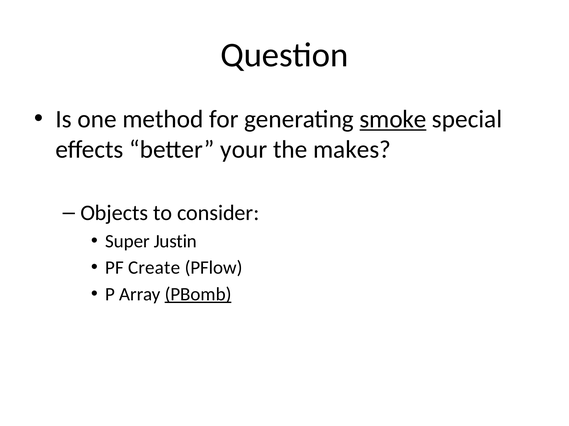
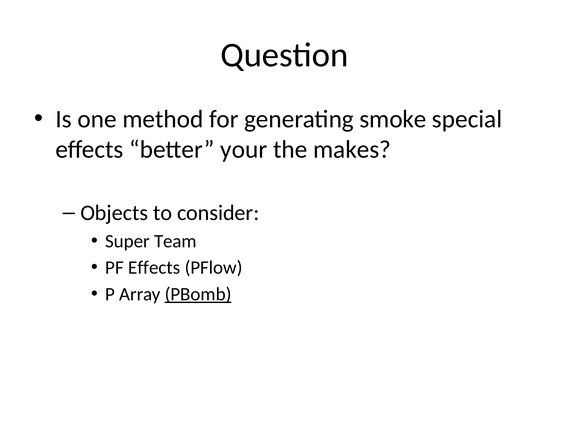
smoke underline: present -> none
Justin: Justin -> Team
PF Create: Create -> Effects
